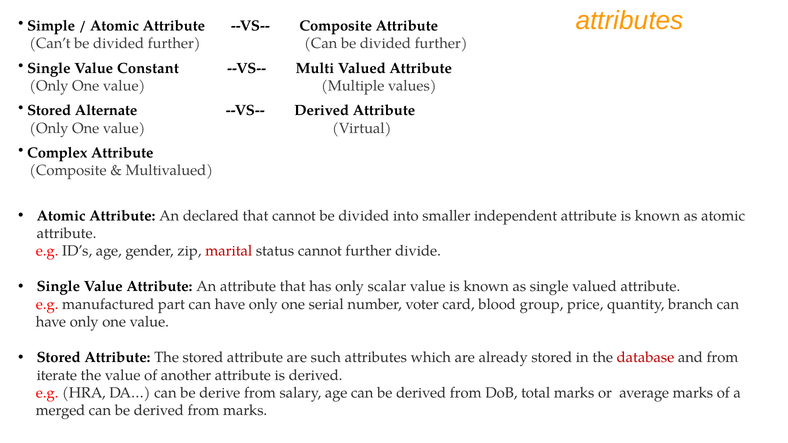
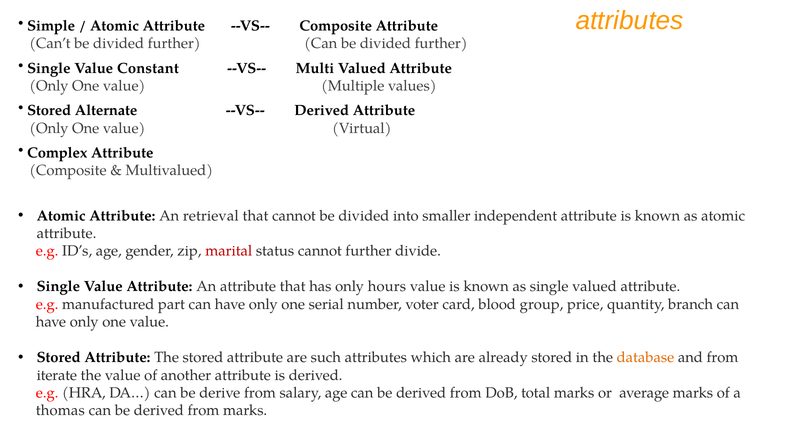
declared: declared -> retrieval
scalar: scalar -> hours
database colour: red -> orange
merged: merged -> thomas
